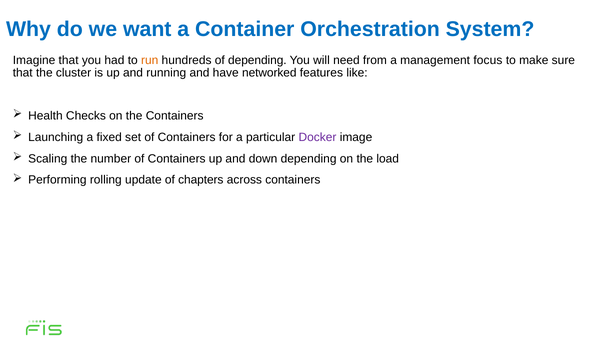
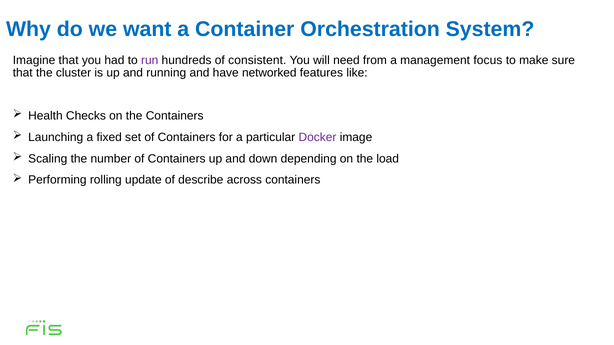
run colour: orange -> purple
of depending: depending -> consistent
chapters: chapters -> describe
